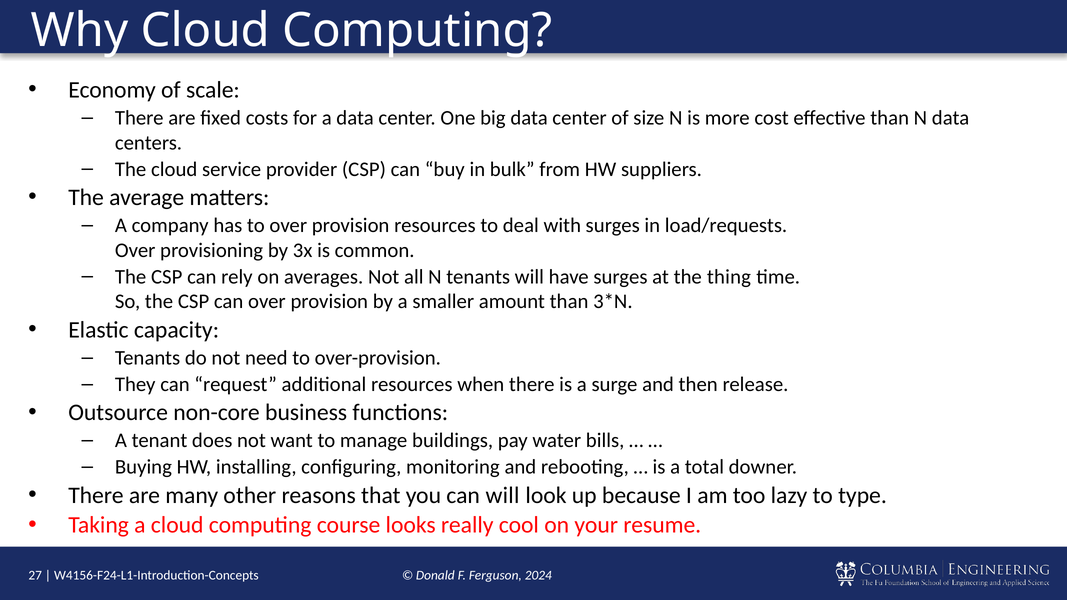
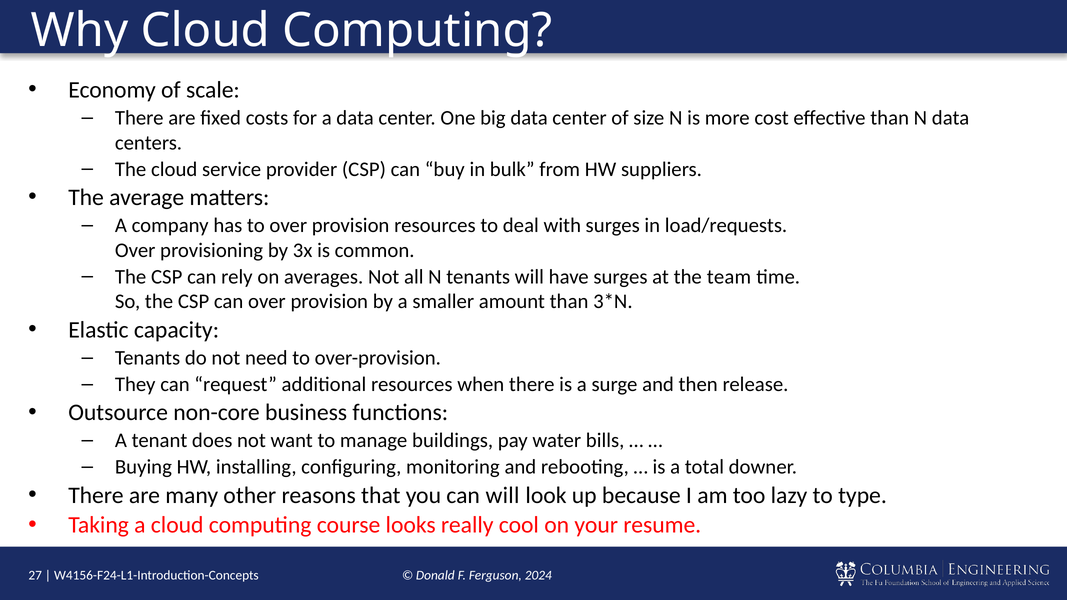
thing: thing -> team
